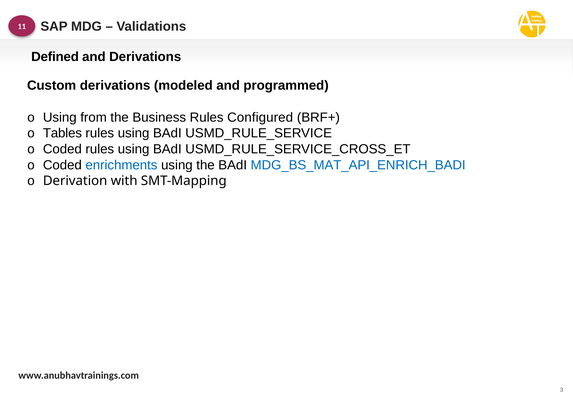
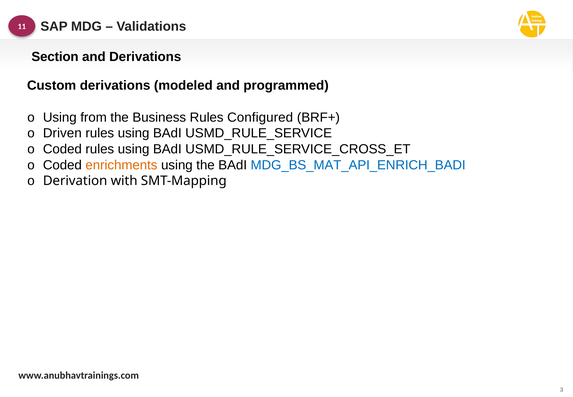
Defined: Defined -> Section
Tables: Tables -> Driven
enrichments colour: blue -> orange
